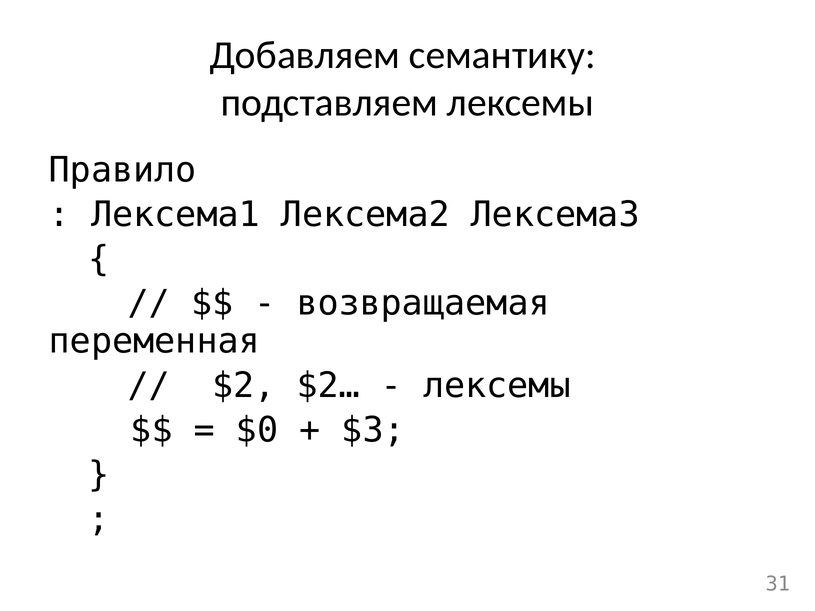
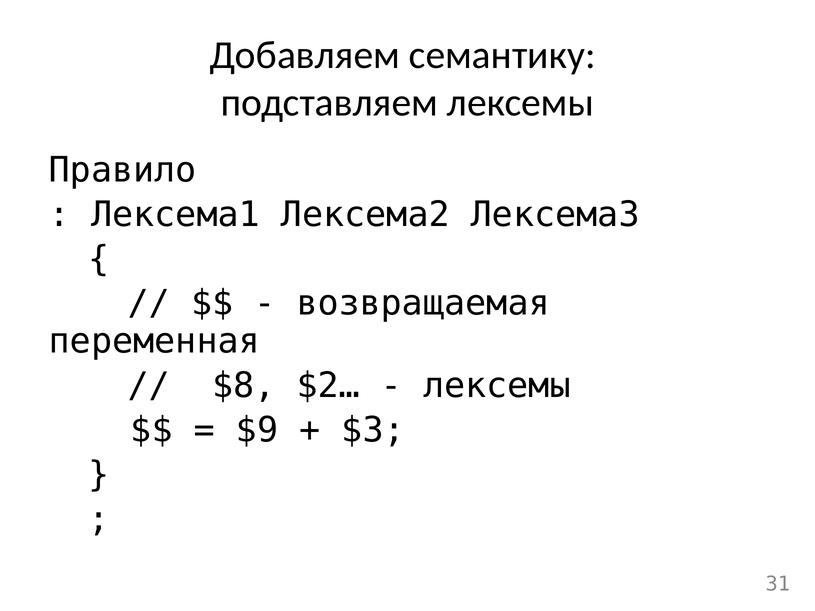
$2: $2 -> $8
$0: $0 -> $9
